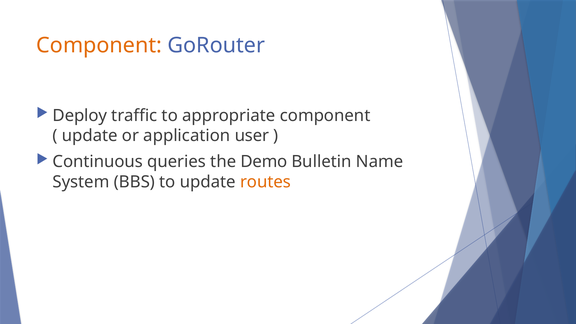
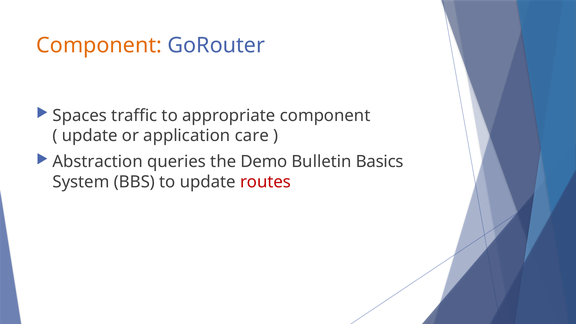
Deploy: Deploy -> Spaces
user: user -> care
Continuous: Continuous -> Abstraction
Name: Name -> Basics
routes colour: orange -> red
